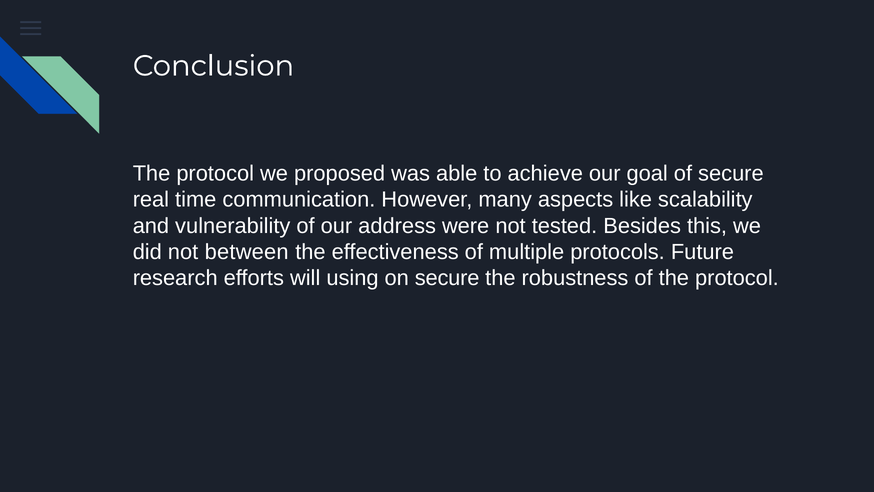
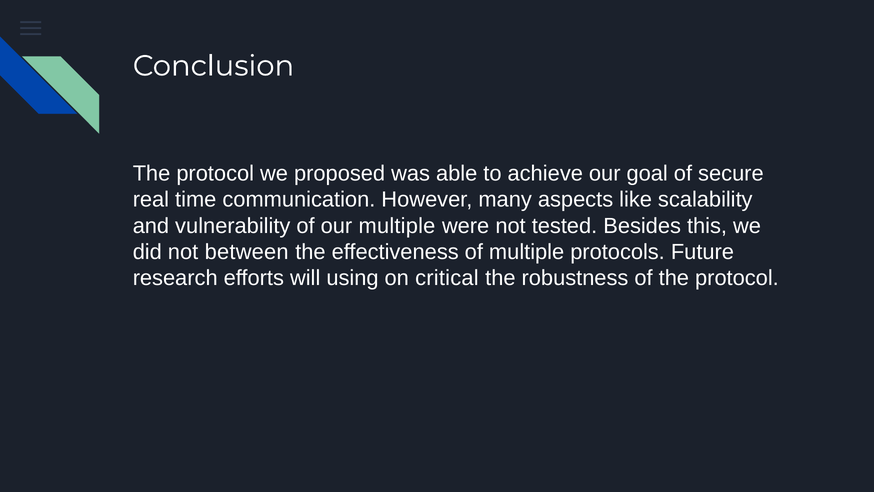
our address: address -> multiple
on secure: secure -> critical
